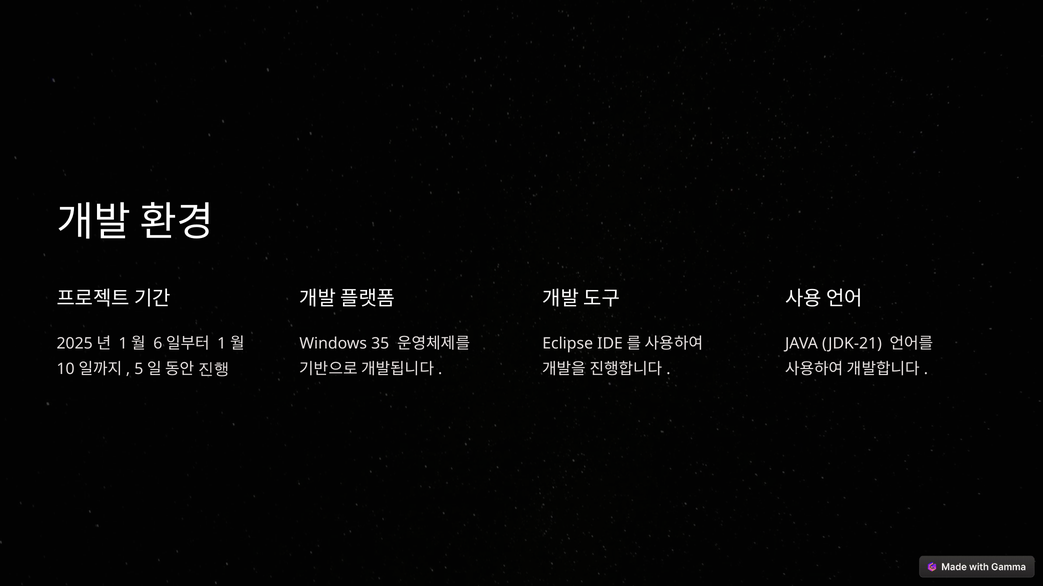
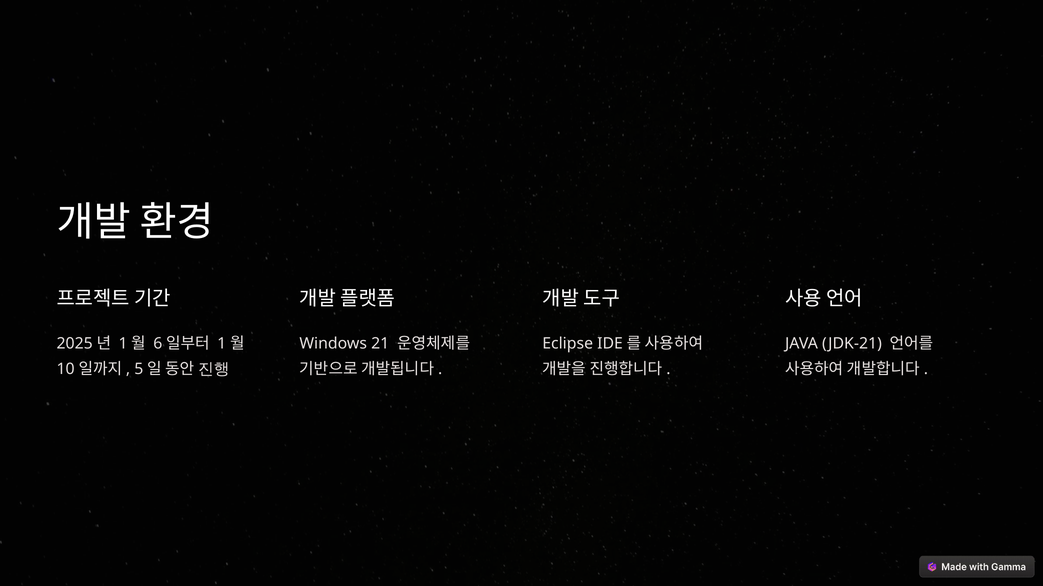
35: 35 -> 21
